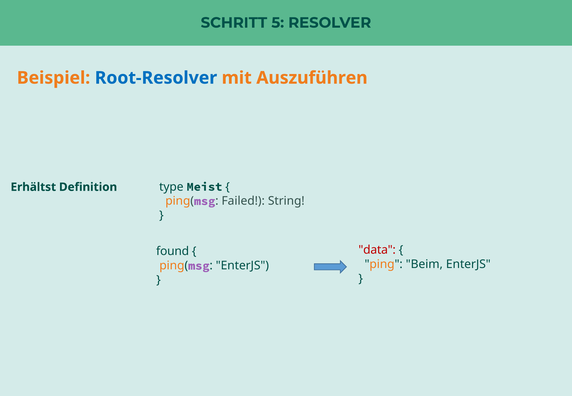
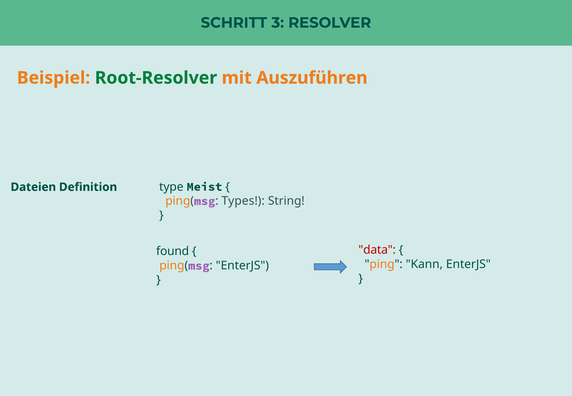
5: 5 -> 3
Root-Resolver colour: blue -> green
Erhältst: Erhältst -> Dateien
Failed: Failed -> Types
Beim: Beim -> Kann
